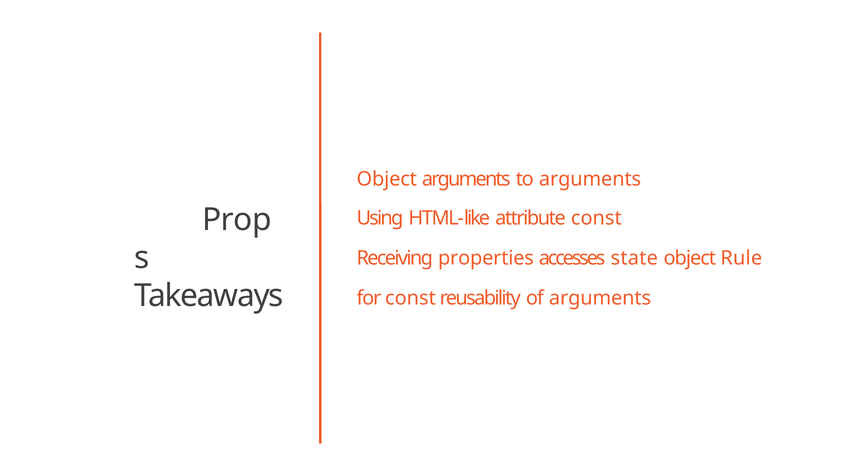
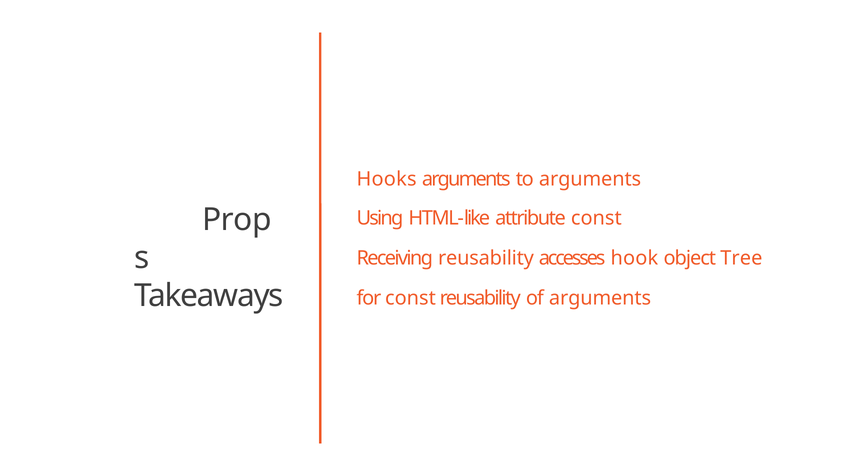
Object at (387, 179): Object -> Hooks
Receiving properties: properties -> reusability
state: state -> hook
Rule: Rule -> Tree
